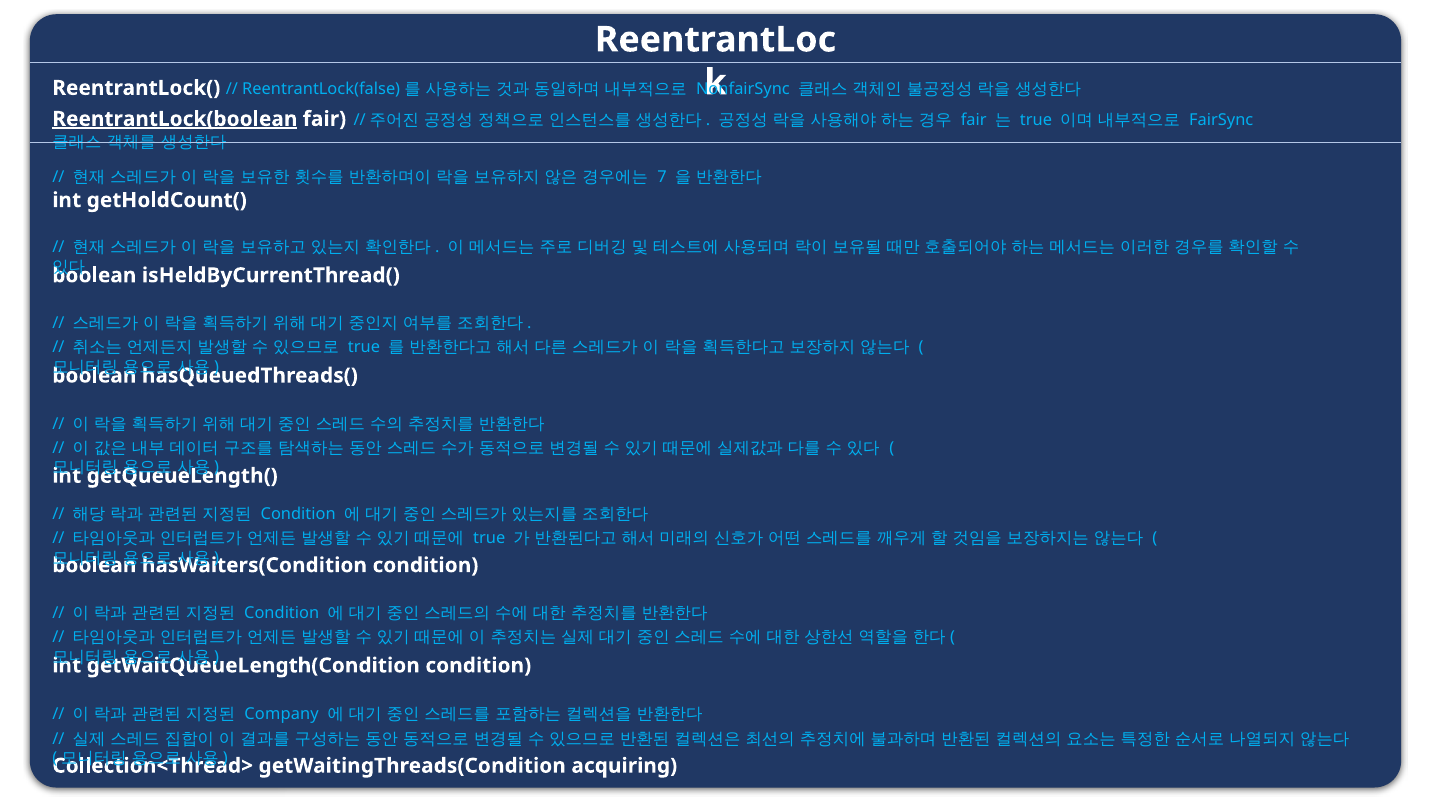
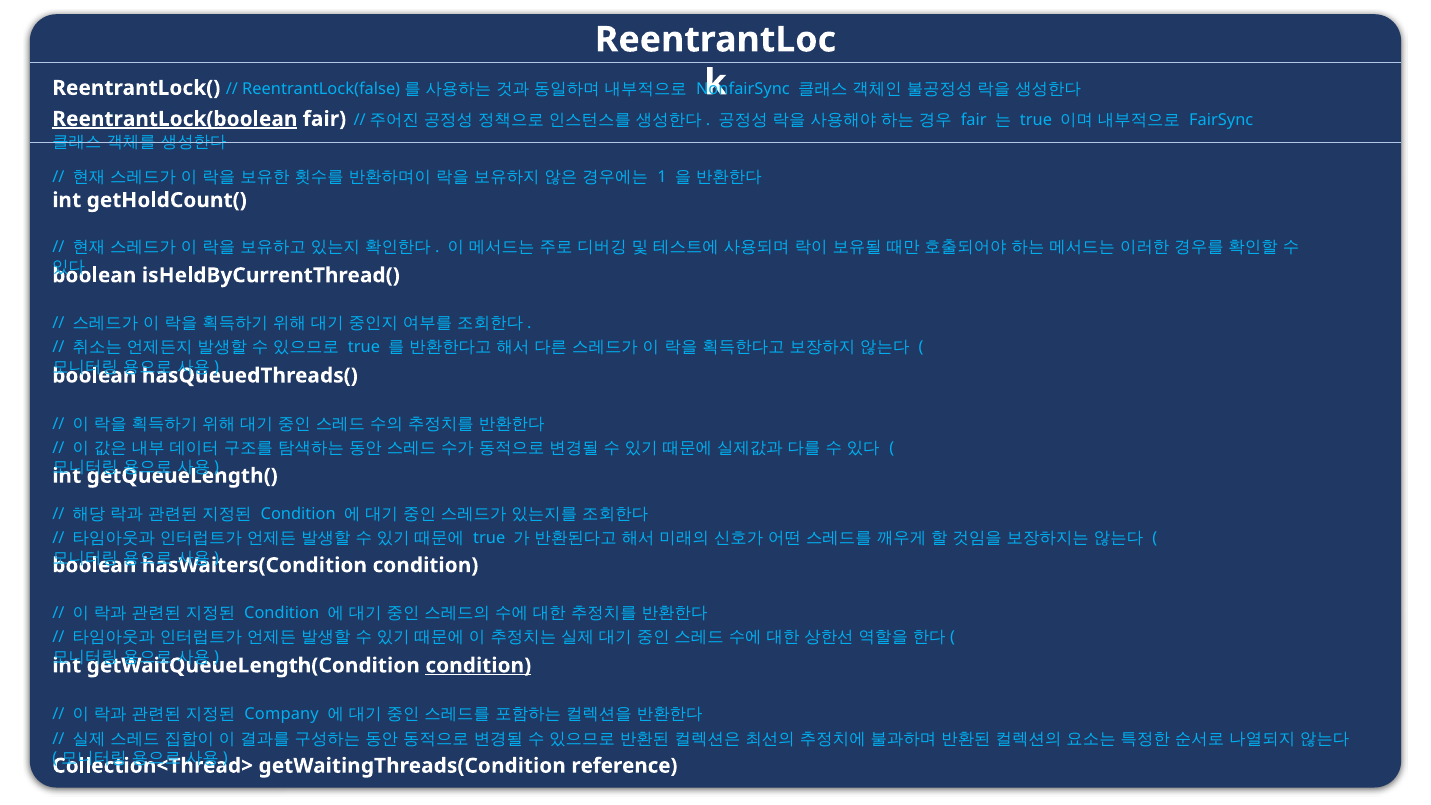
7: 7 -> 1
condition at (478, 665) underline: none -> present
acquiring: acquiring -> reference
